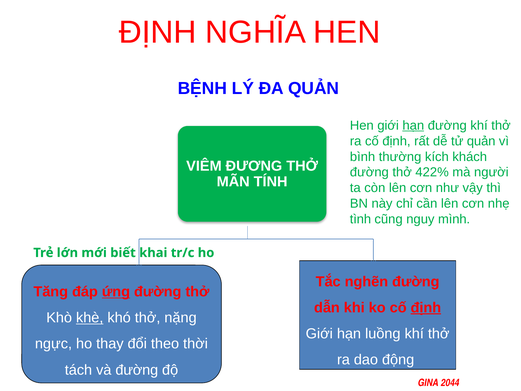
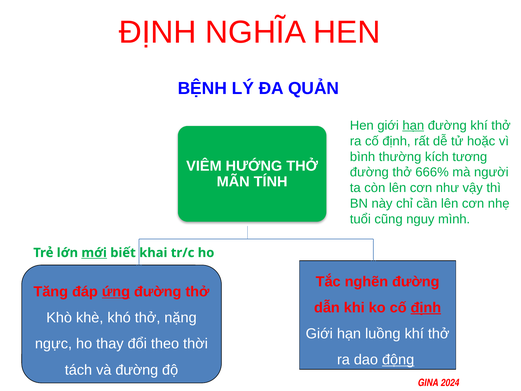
tử quản: quản -> hoặc
khách: khách -> tương
ĐƯƠNG: ĐƯƠNG -> HƯỚNG
422%: 422% -> 666%
tình: tình -> tuổi
mới underline: none -> present
khè underline: present -> none
động underline: none -> present
2044: 2044 -> 2024
